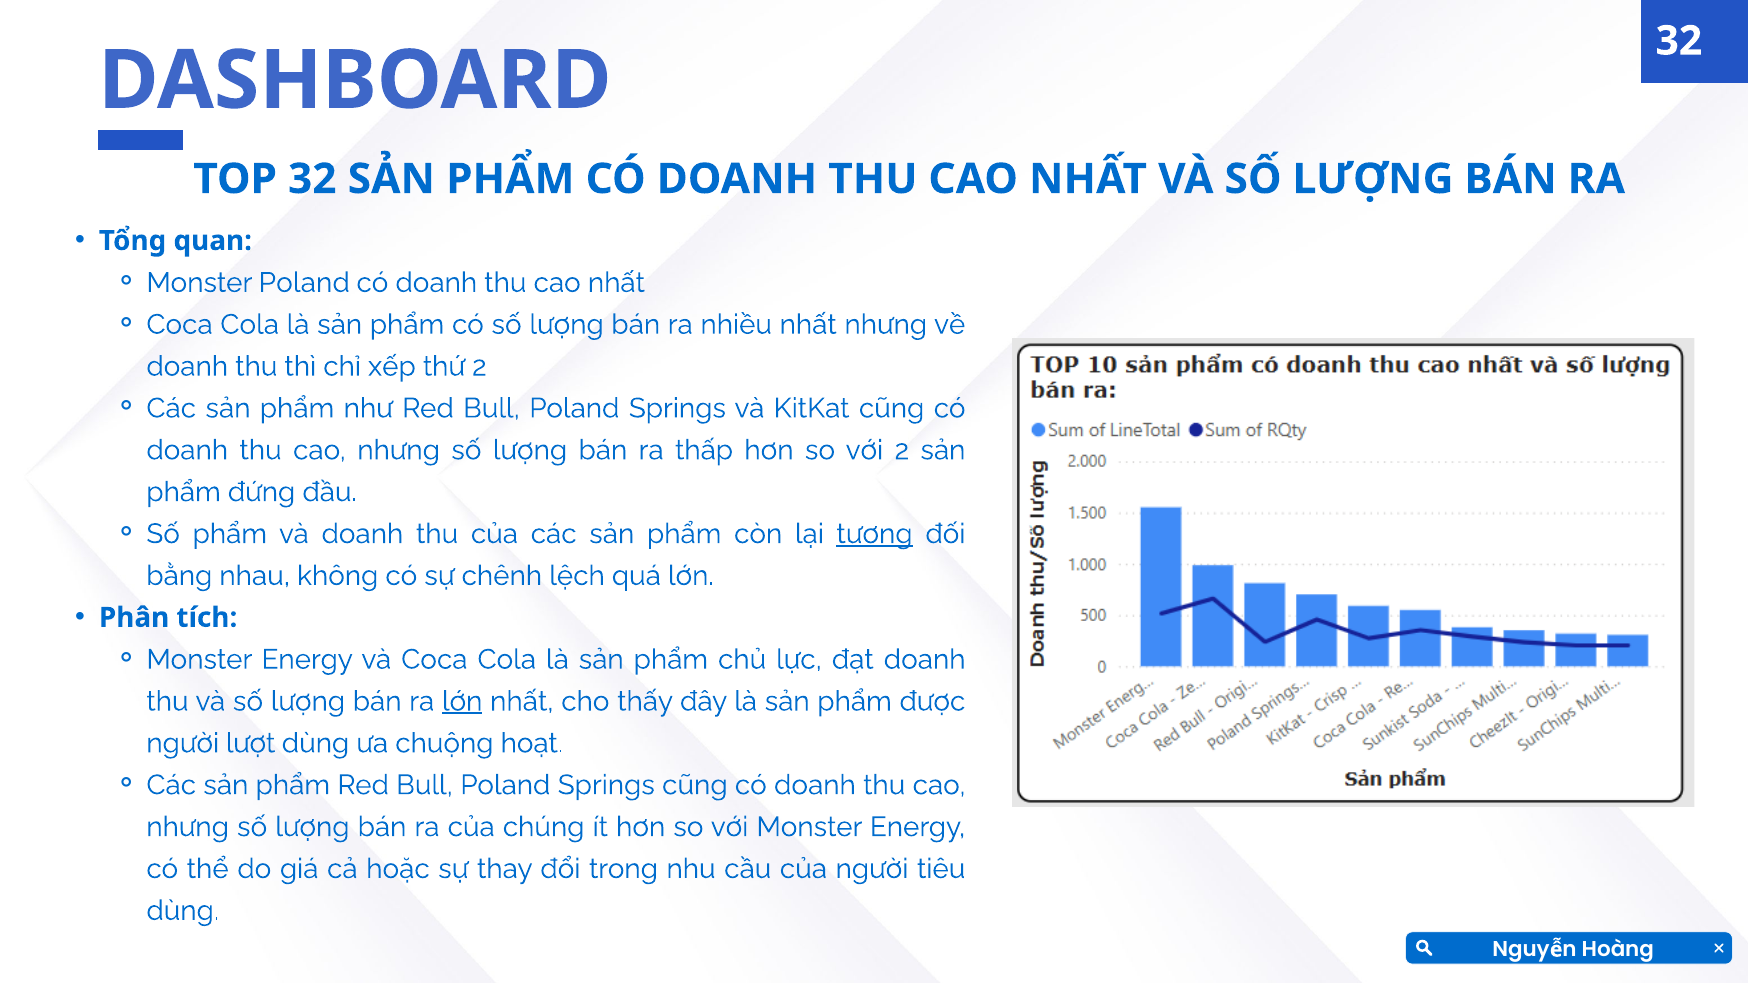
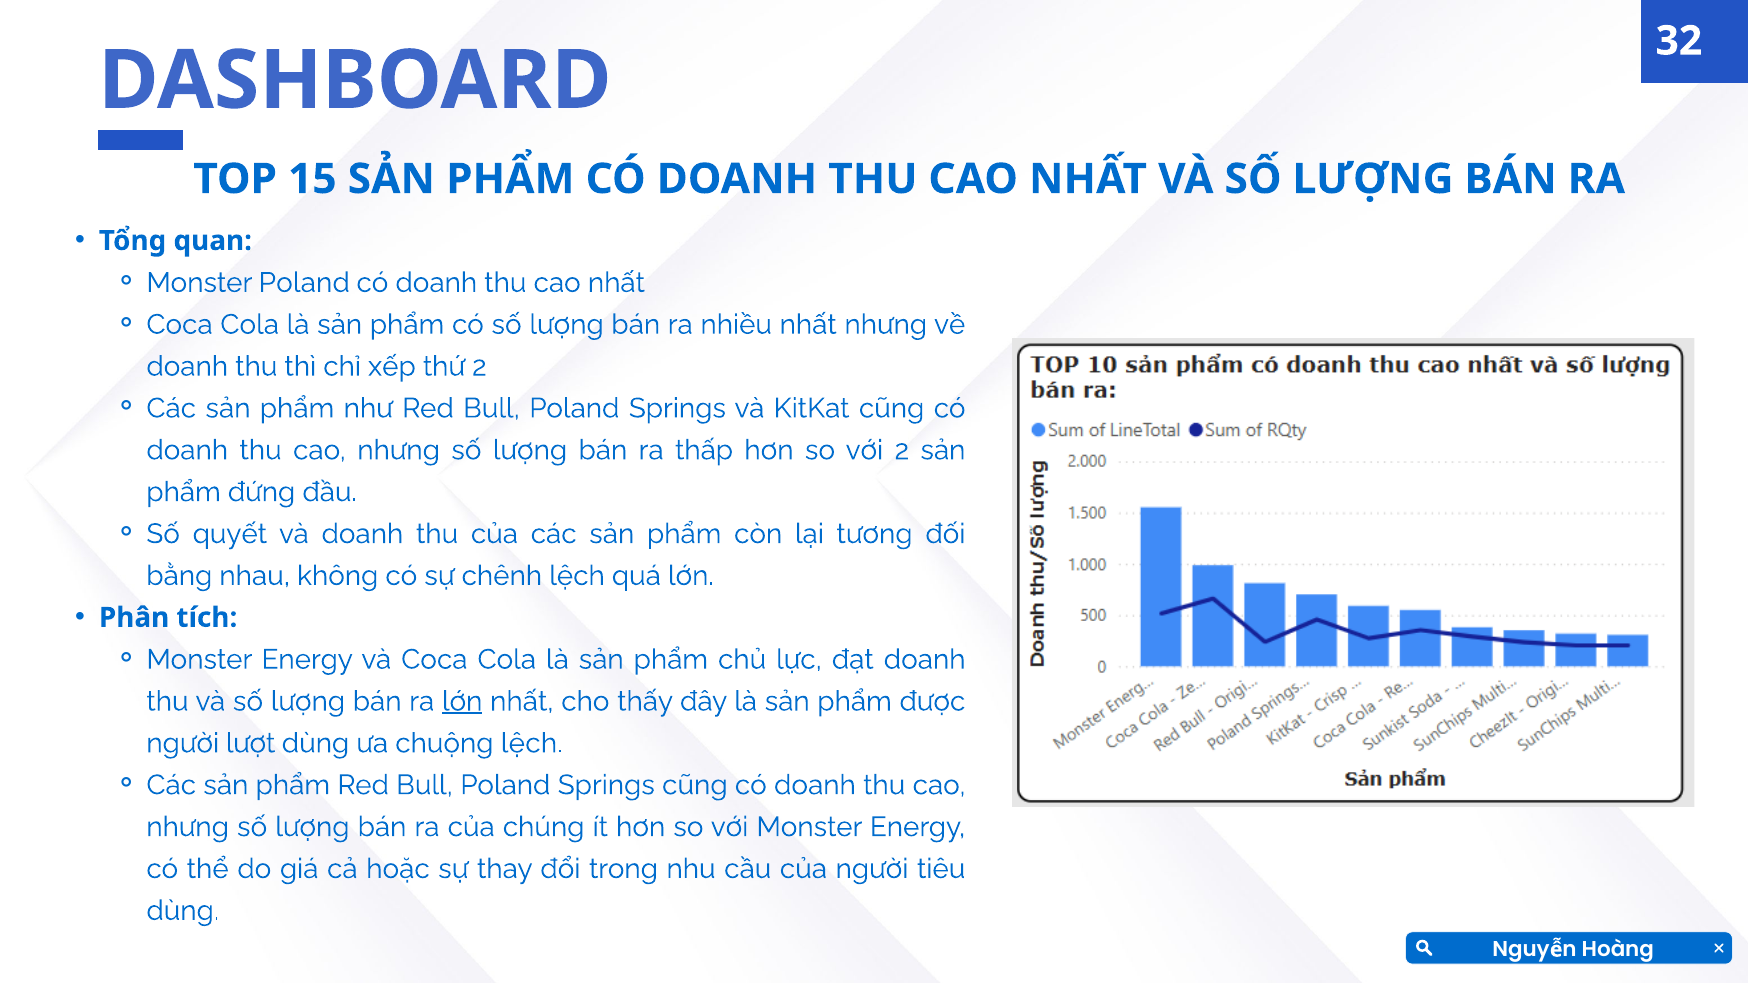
TOP 32: 32 -> 15
Số phẩm: phẩm -> quyết
tương underline: present -> none
chuộng hoạt: hoạt -> lệch
